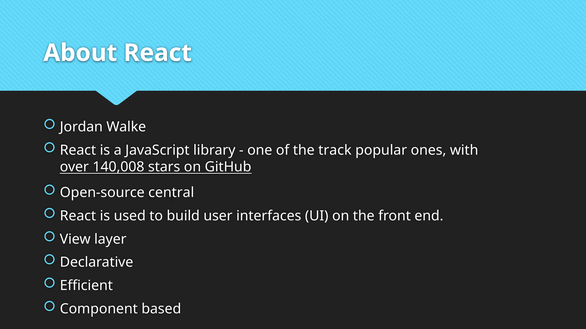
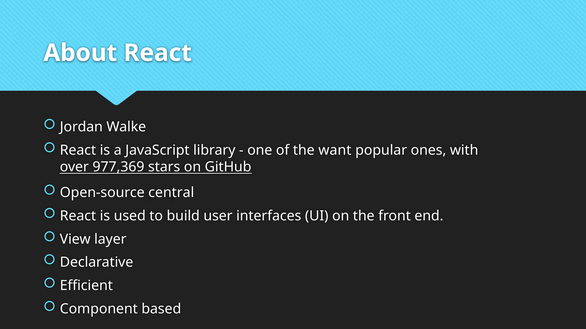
track: track -> want
140,008: 140,008 -> 977,369
